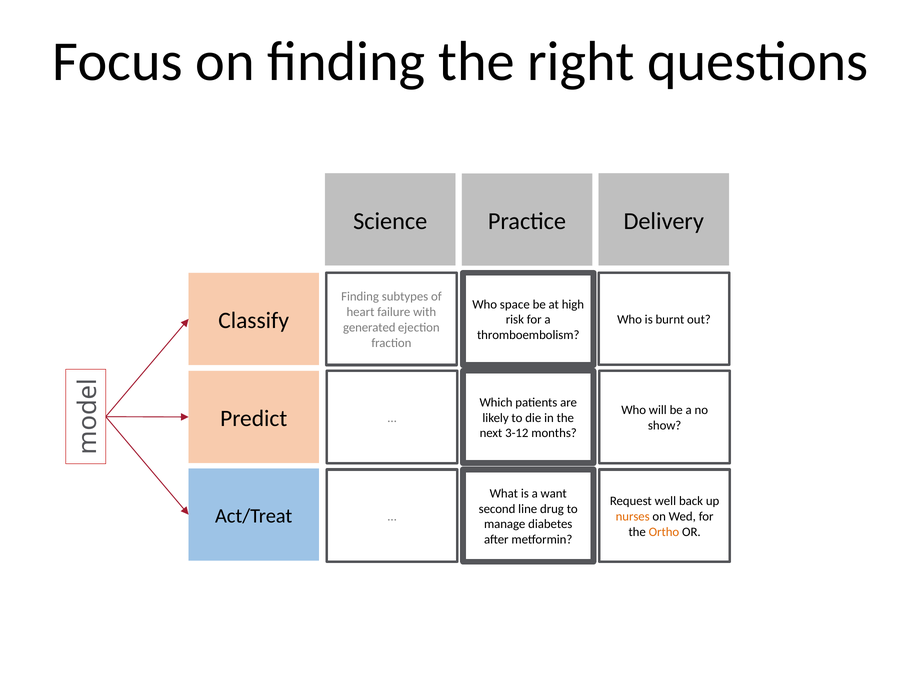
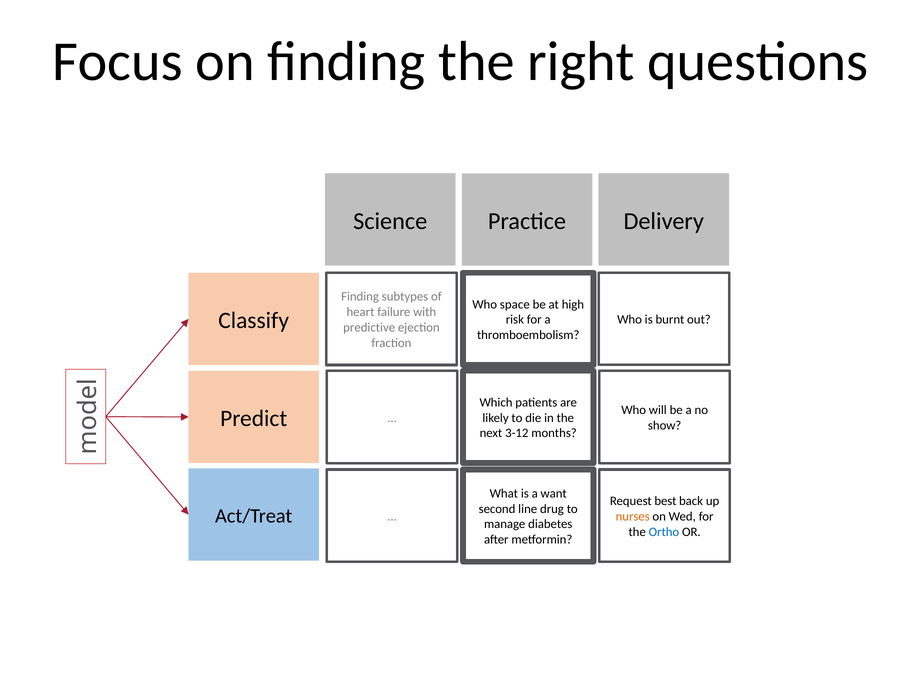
generated: generated -> predictive
well: well -> best
Ortho colour: orange -> blue
